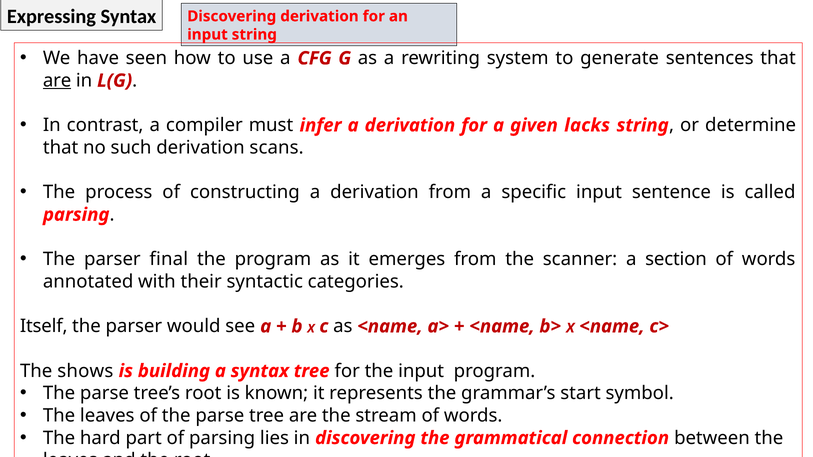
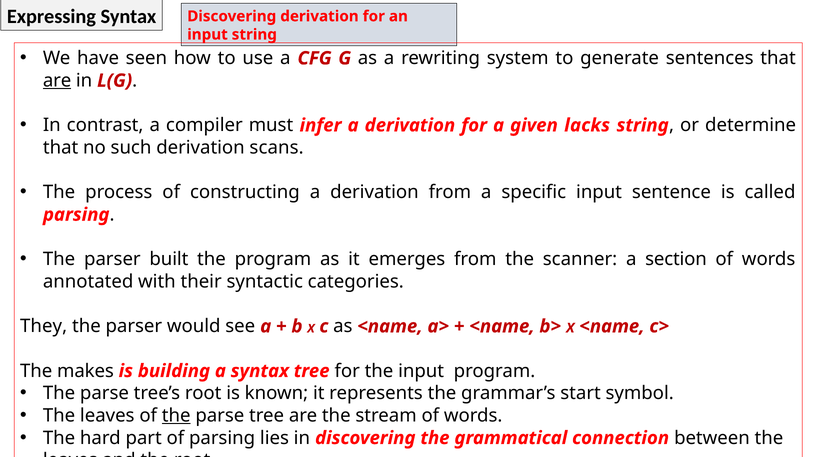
final: final -> built
Itself: Itself -> They
shows: shows -> makes
the at (176, 416) underline: none -> present
